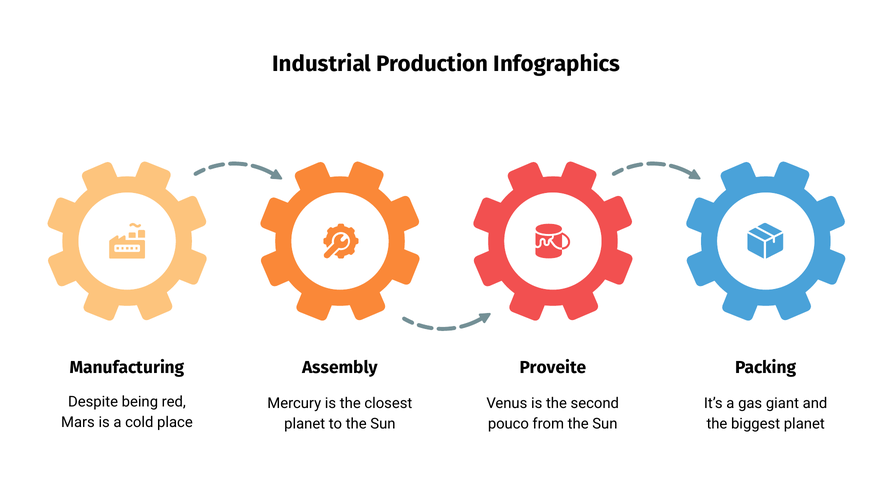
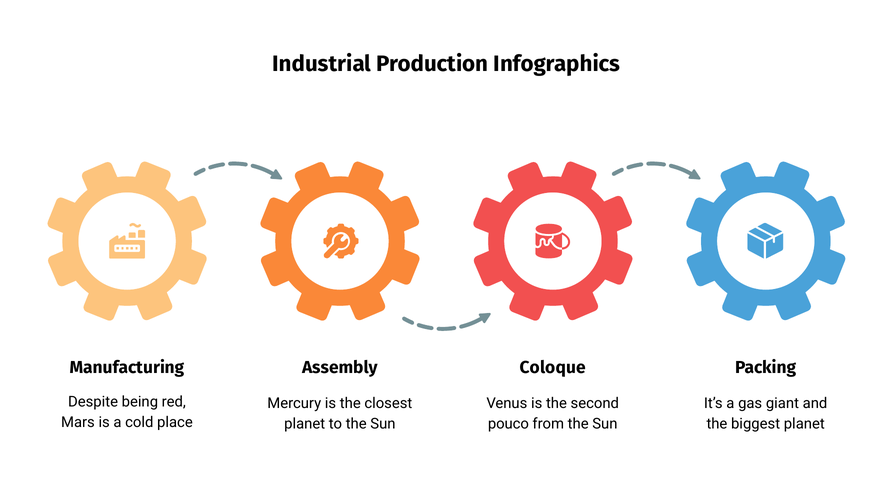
Proveite: Proveite -> Coloque
